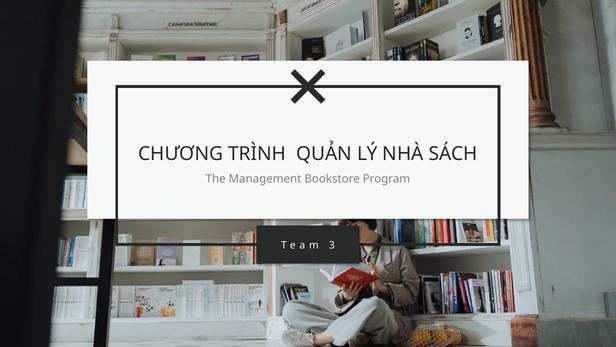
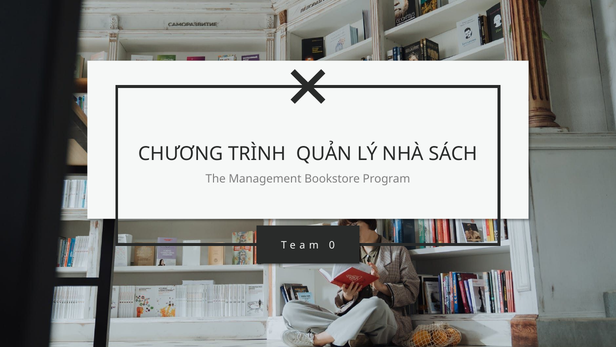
3: 3 -> 0
